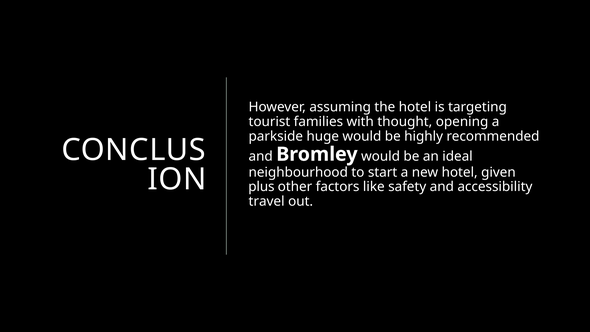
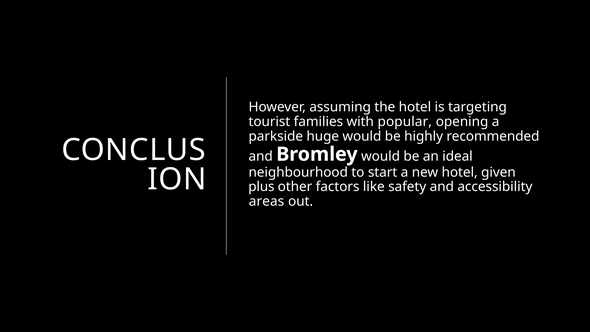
thought: thought -> popular
travel: travel -> areas
